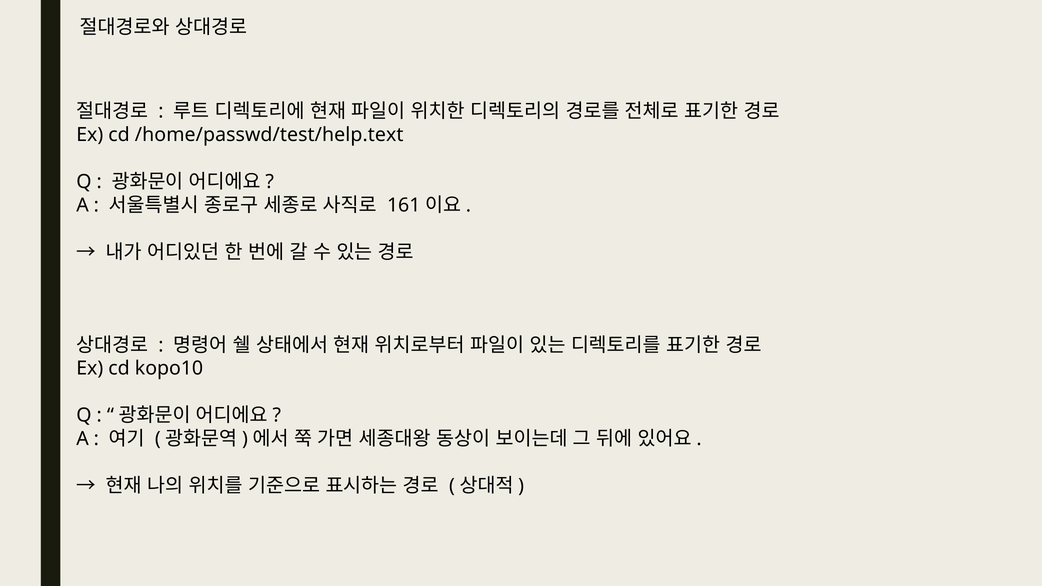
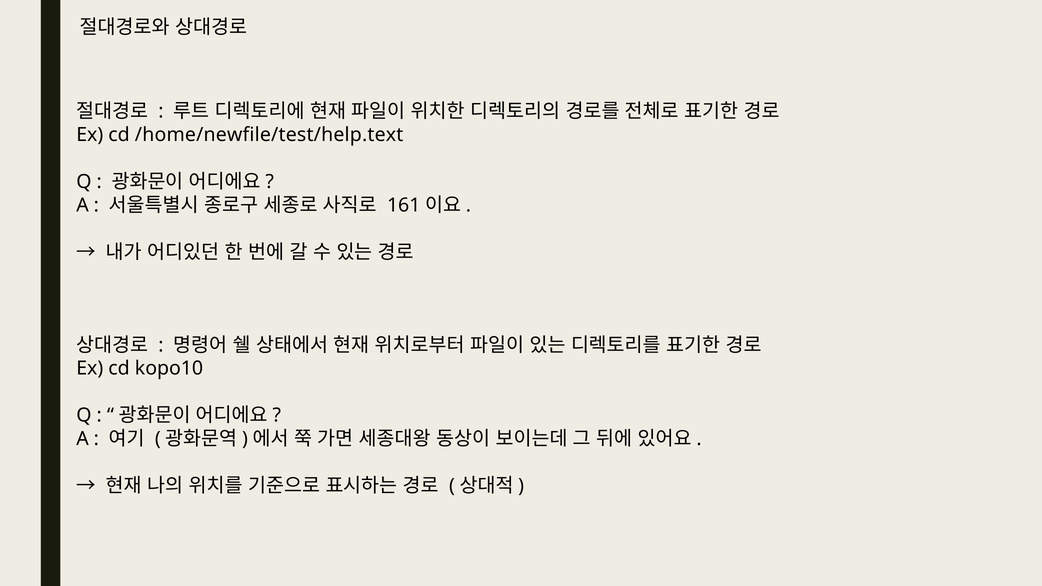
/home/passwd/test/help.text: /home/passwd/test/help.text -> /home/newfile/test/help.text
